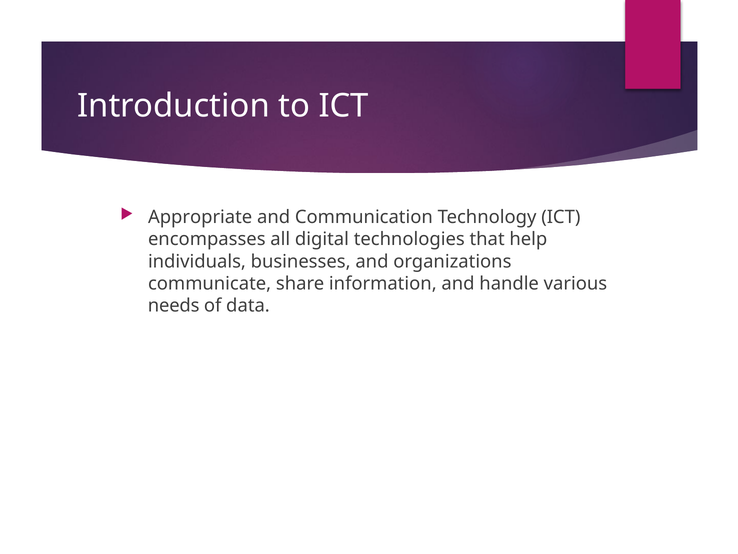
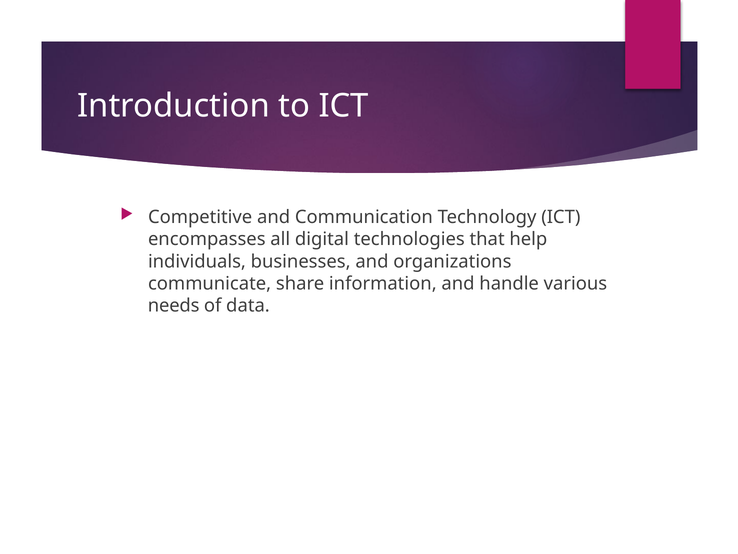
Appropriate: Appropriate -> Competitive
